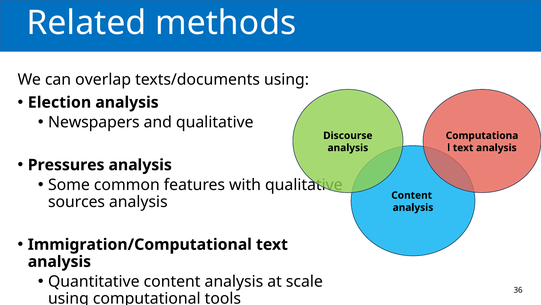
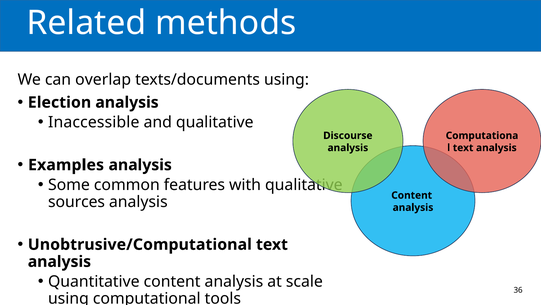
Newspapers: Newspapers -> Inaccessible
Pressures: Pressures -> Examples
Immigration/Computational: Immigration/Computational -> Unobtrusive/Computational
